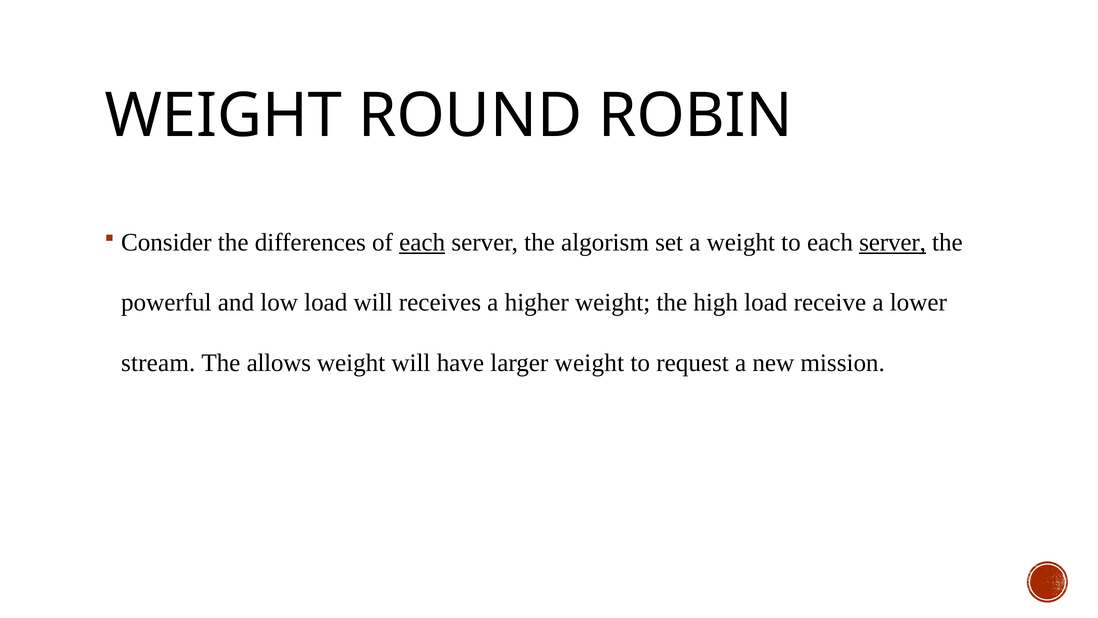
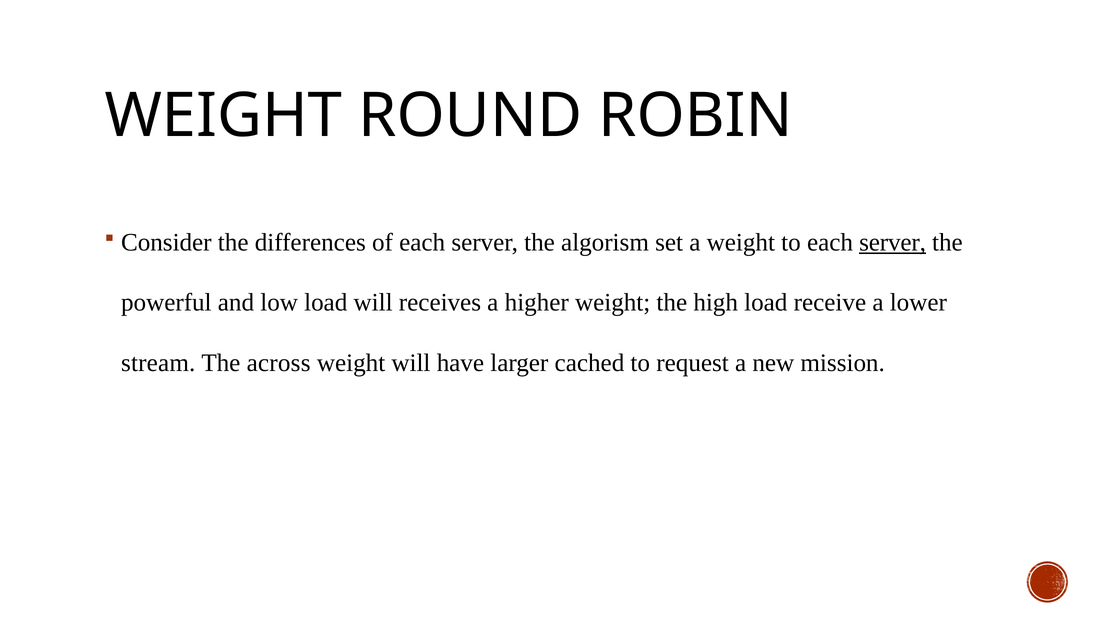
each at (422, 242) underline: present -> none
allows: allows -> across
larger weight: weight -> cached
